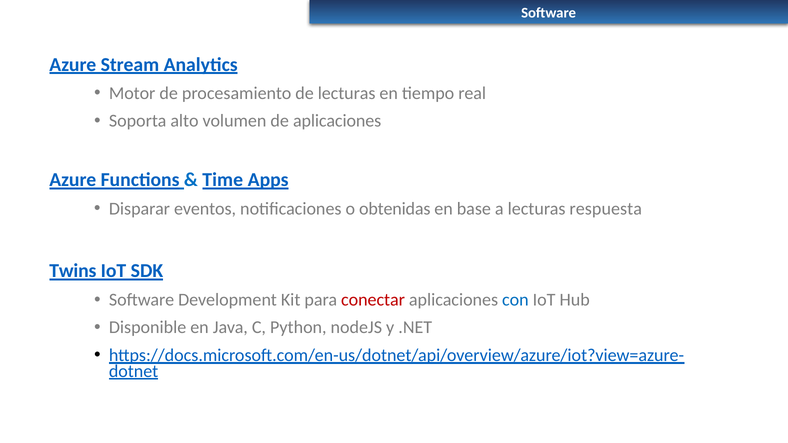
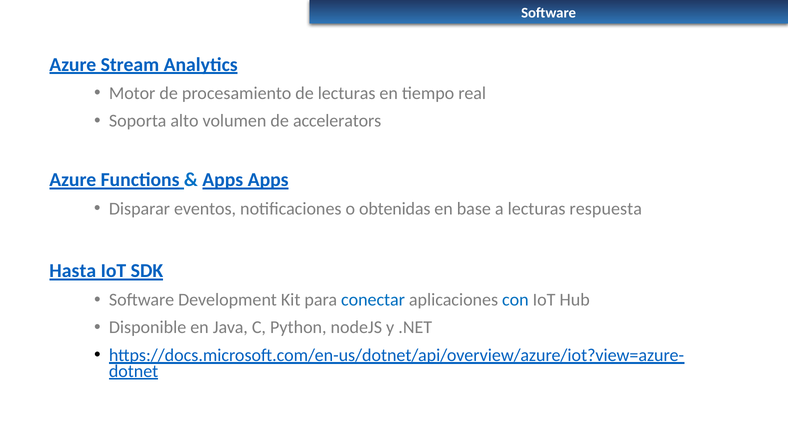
de aplicaciones: aplicaciones -> accelerators
Time at (223, 180): Time -> Apps
Twins: Twins -> Hasta
conectar colour: red -> blue
